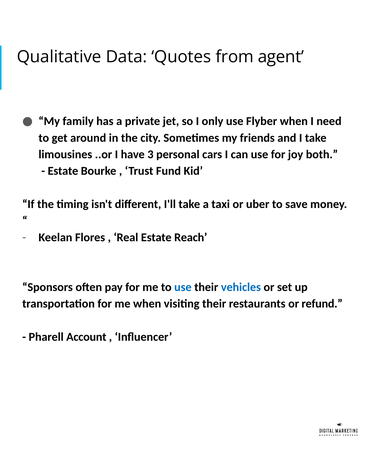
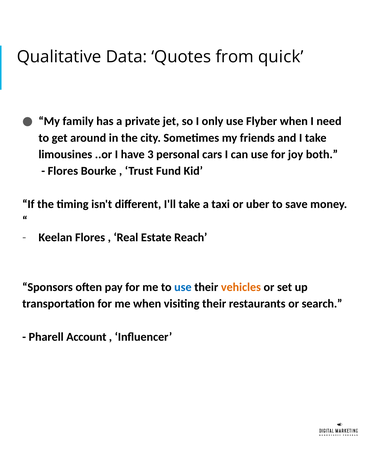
agent: agent -> quick
Estate at (63, 171): Estate -> Flores
vehicles colour: blue -> orange
refund: refund -> search
